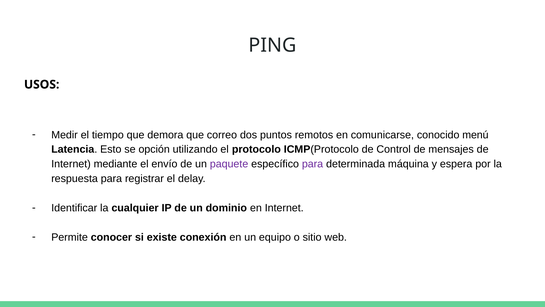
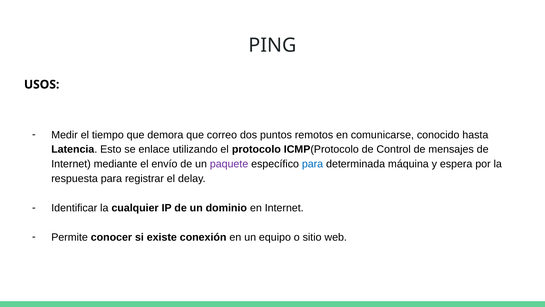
menú: menú -> hasta
opción: opción -> enlace
para at (313, 164) colour: purple -> blue
